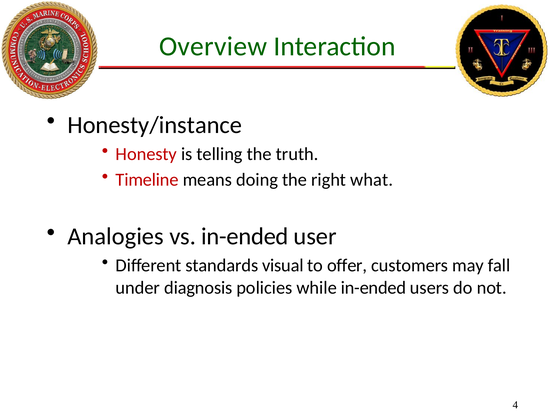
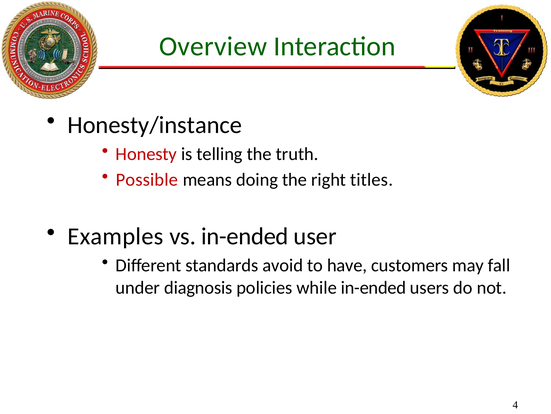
Timeline: Timeline -> Possible
what: what -> titles
Analogies: Analogies -> Examples
visual: visual -> avoid
offer: offer -> have
